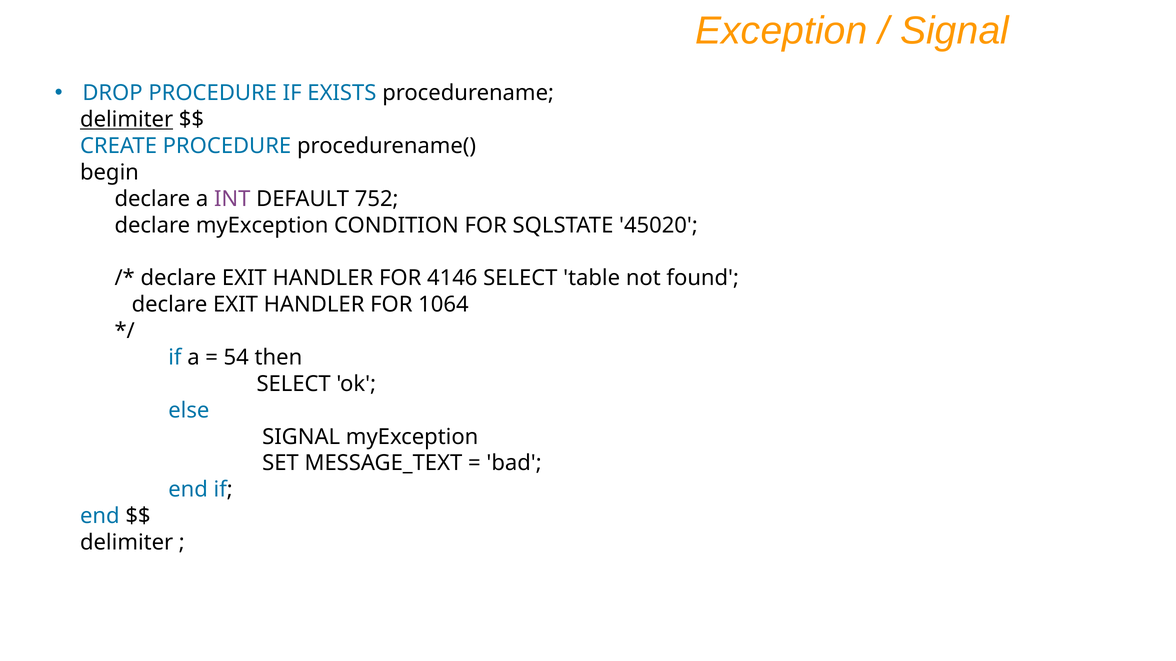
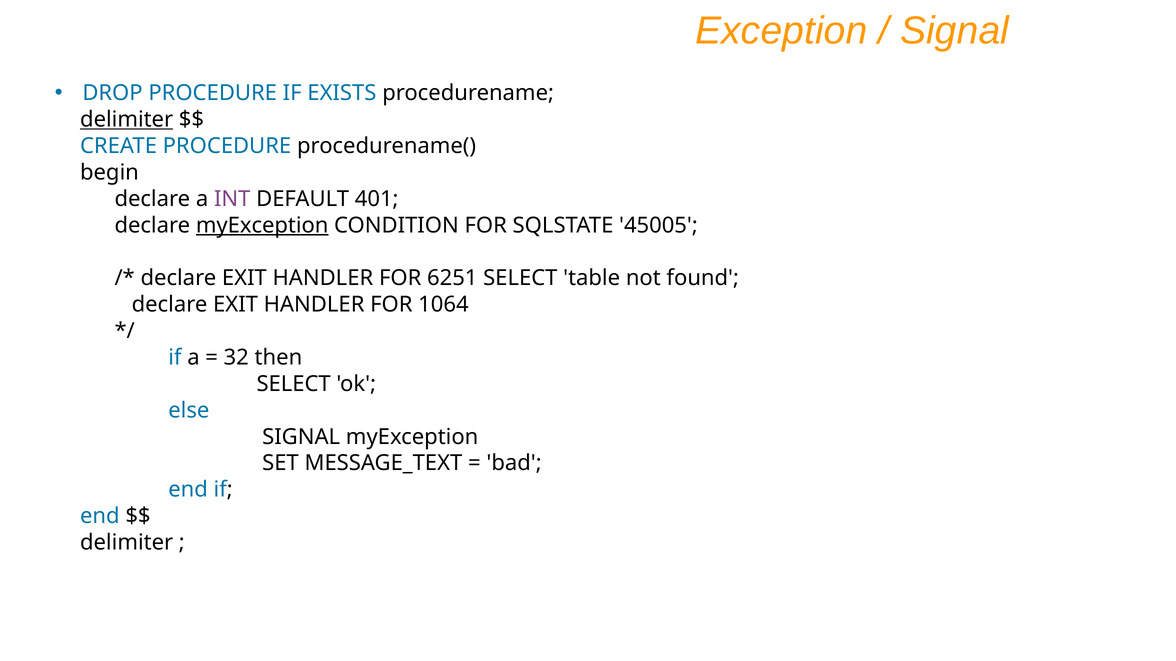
752: 752 -> 401
myException at (262, 225) underline: none -> present
45020: 45020 -> 45005
4146: 4146 -> 6251
54: 54 -> 32
